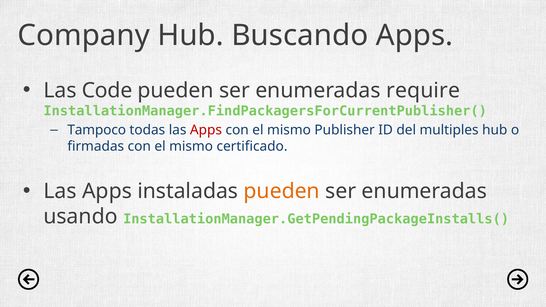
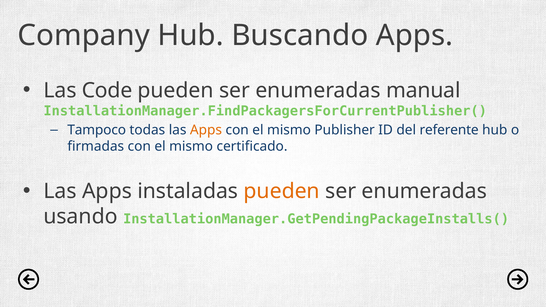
require: require -> manual
Apps at (206, 130) colour: red -> orange
multiples: multiples -> referente
